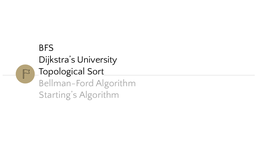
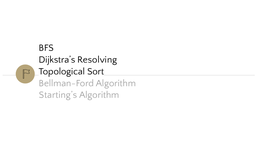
University: University -> Resolving
